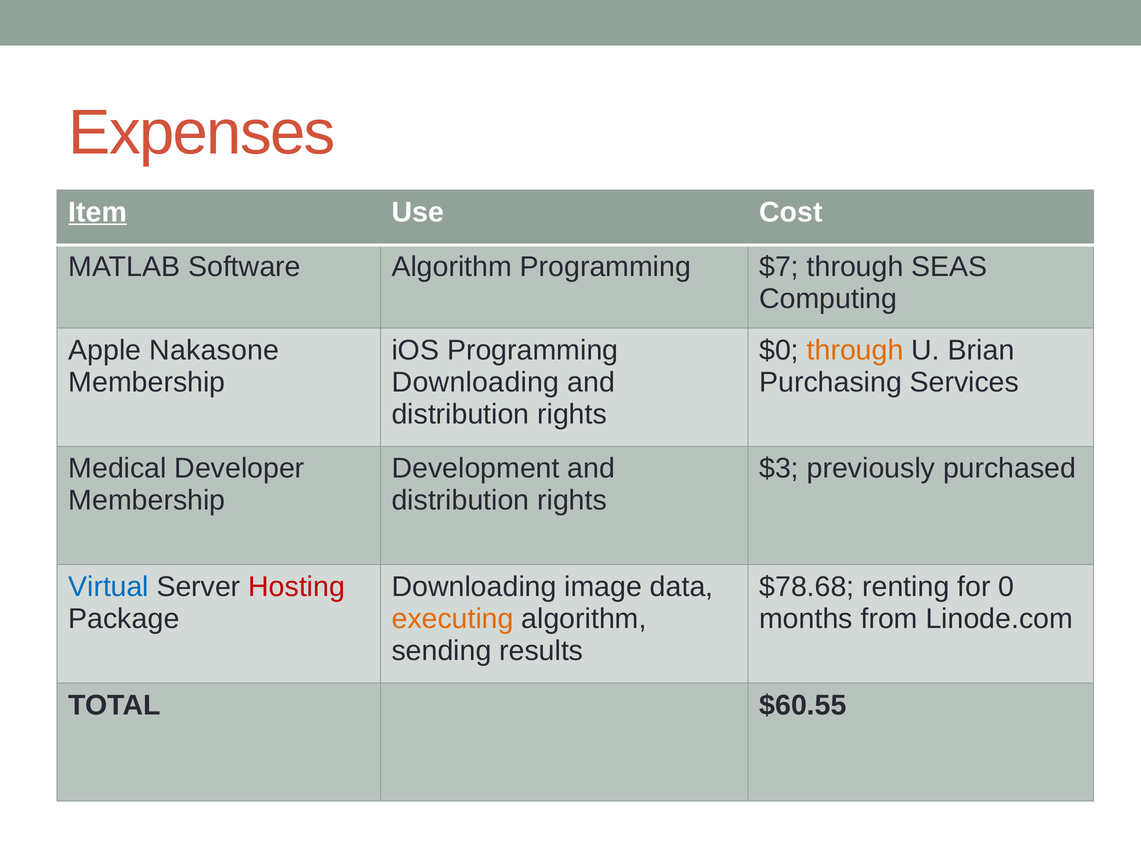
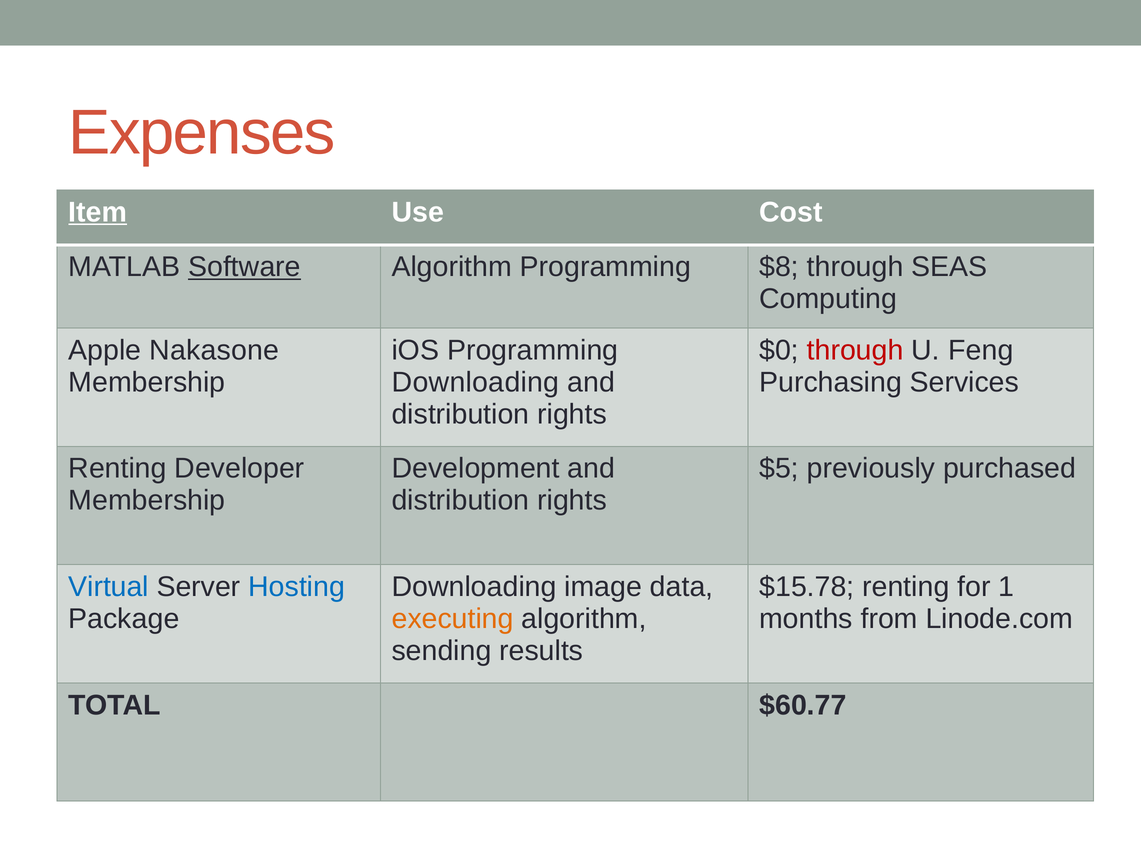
Software underline: none -> present
$7: $7 -> $8
through at (855, 351) colour: orange -> red
Brian: Brian -> Feng
Medical at (118, 469): Medical -> Renting
$3: $3 -> $5
Hosting colour: red -> blue
$78.68: $78.68 -> $15.78
0: 0 -> 1
$60.55: $60.55 -> $60.77
